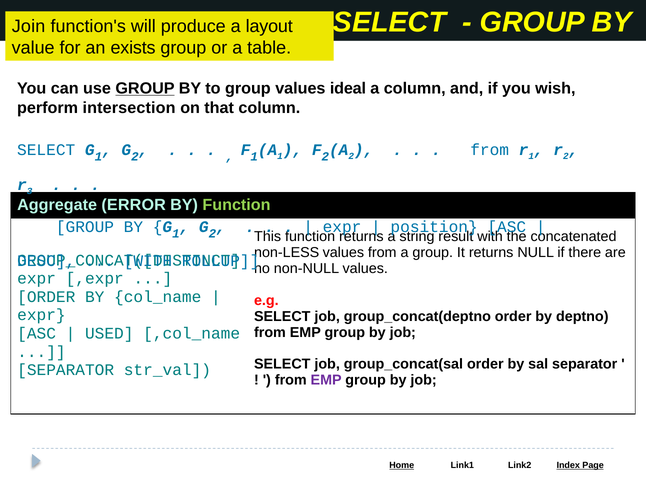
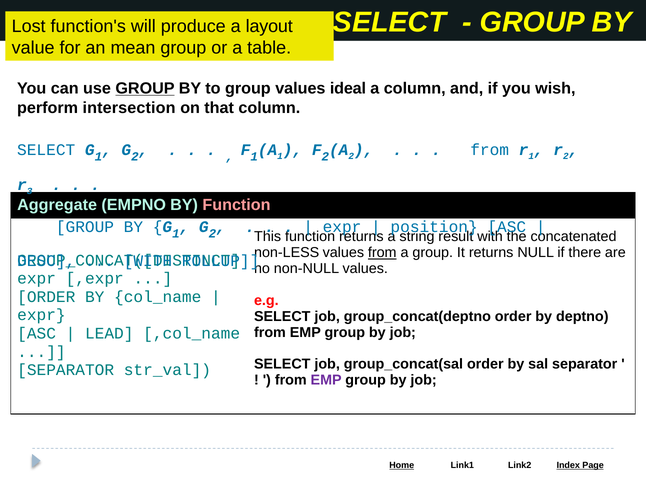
Join: Join -> Lost
exists: exists -> mean
ERROR: ERROR -> EMPNO
Function at (236, 205) colour: light green -> pink
from at (382, 253) underline: none -> present
USED: USED -> LEAD
